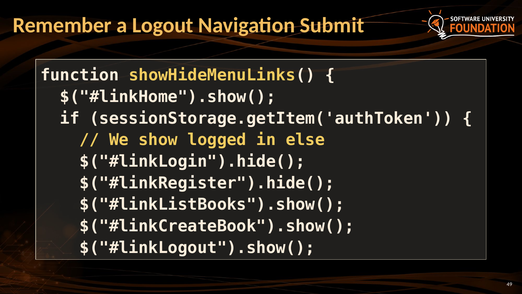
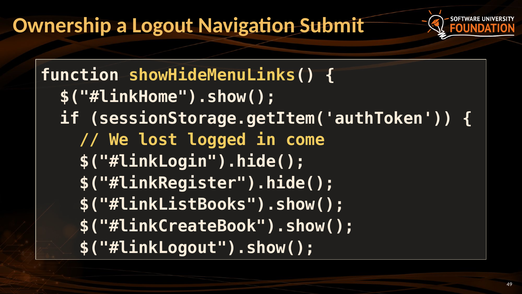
Remember: Remember -> Ownership
show: show -> lost
else: else -> come
